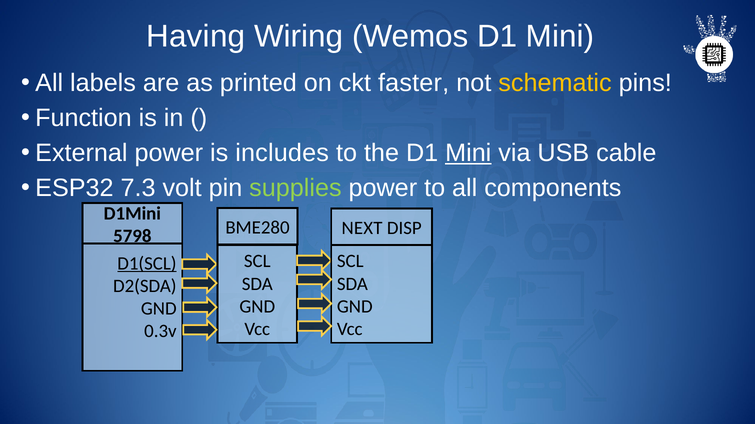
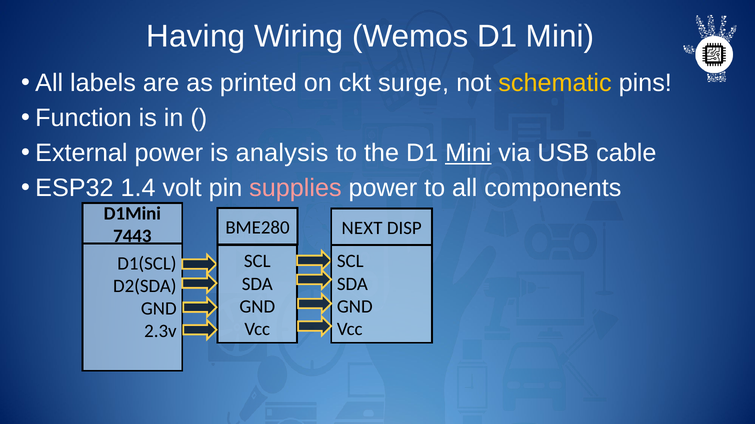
faster: faster -> surge
includes: includes -> analysis
7.3: 7.3 -> 1.4
supplies colour: light green -> pink
5798: 5798 -> 7443
D1(SCL underline: present -> none
0.3v: 0.3v -> 2.3v
